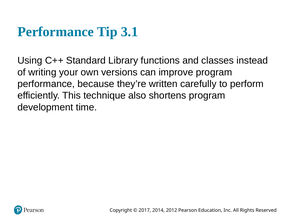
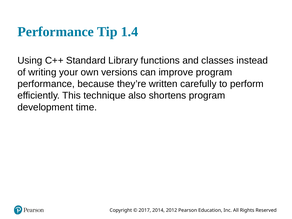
3.1: 3.1 -> 1.4
